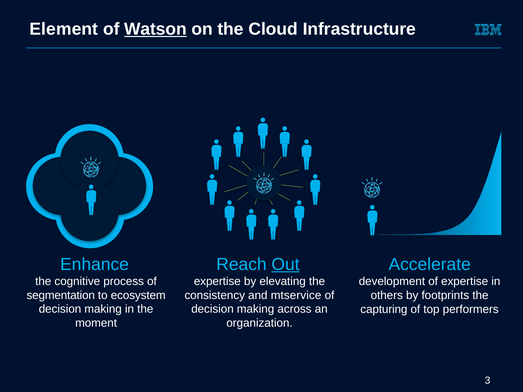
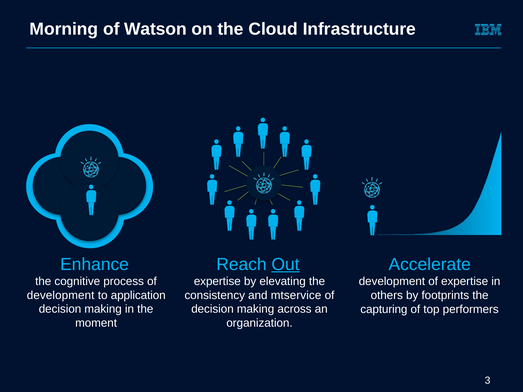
Element: Element -> Morning
Watson underline: present -> none
segmentation at (61, 295): segmentation -> development
ecosystem: ecosystem -> application
